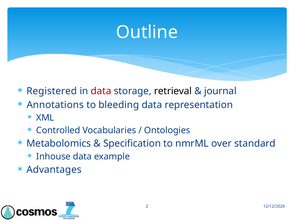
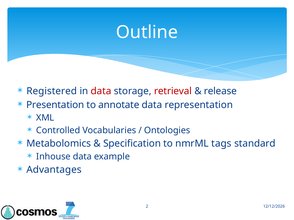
retrieval colour: black -> red
journal: journal -> release
Annotations: Annotations -> Presentation
bleeding: bleeding -> annotate
over: over -> tags
